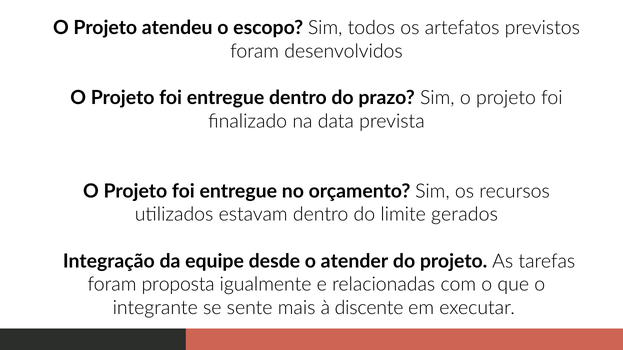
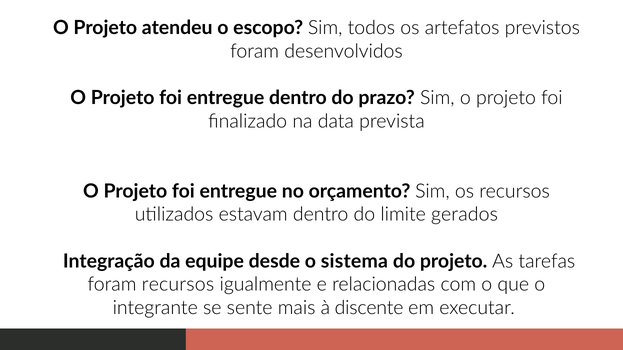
atender: atender -> sistema
foram proposta: proposta -> recursos
